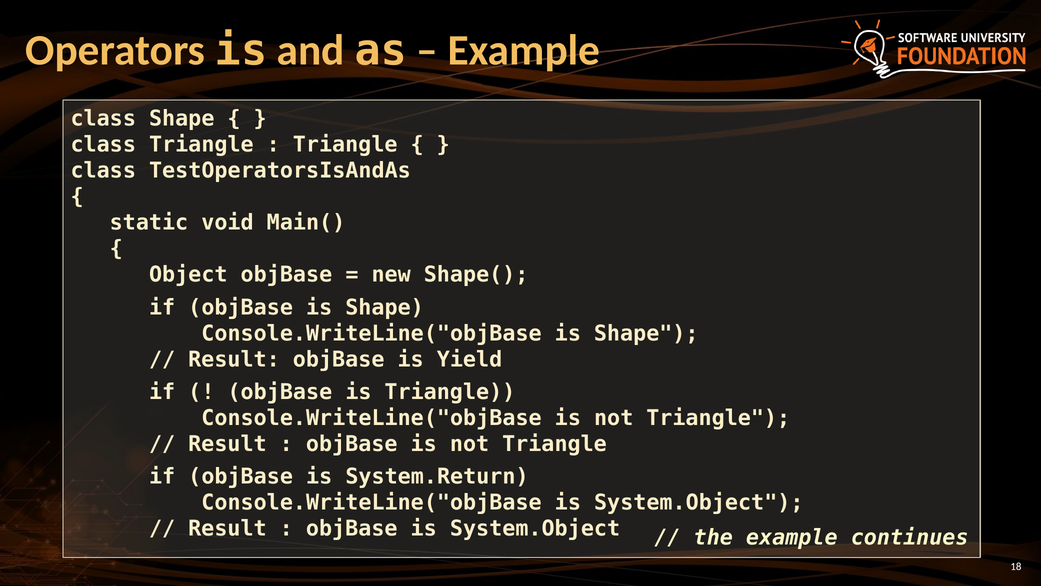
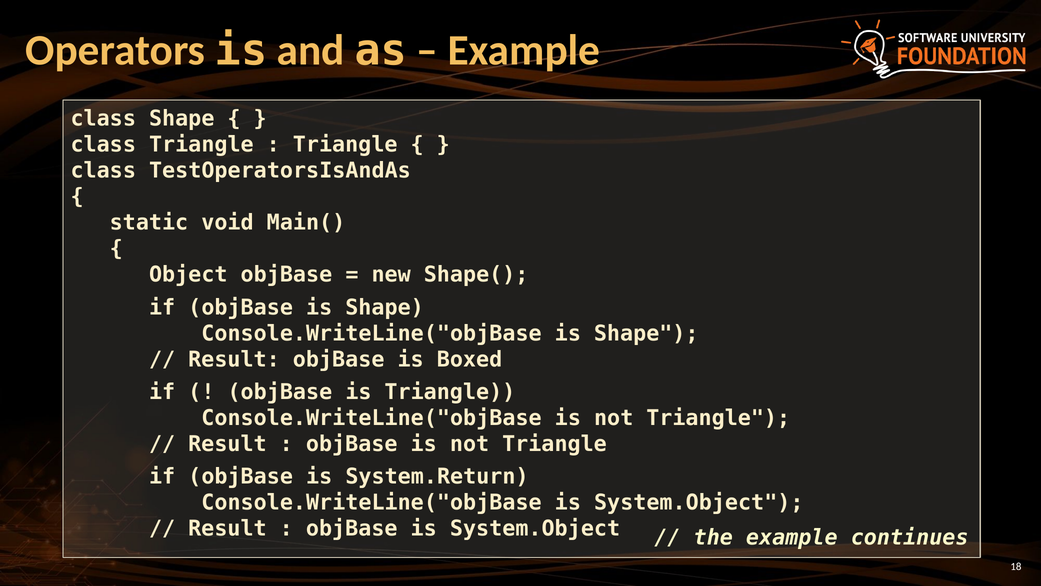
Yield: Yield -> Boxed
